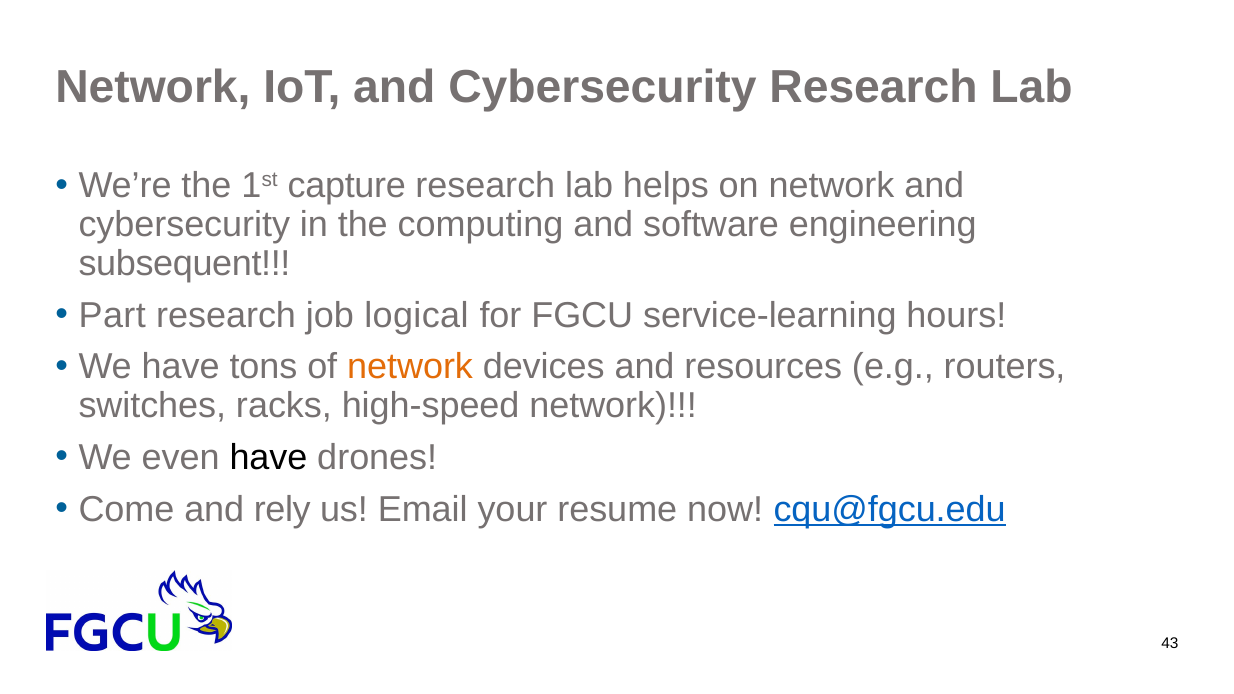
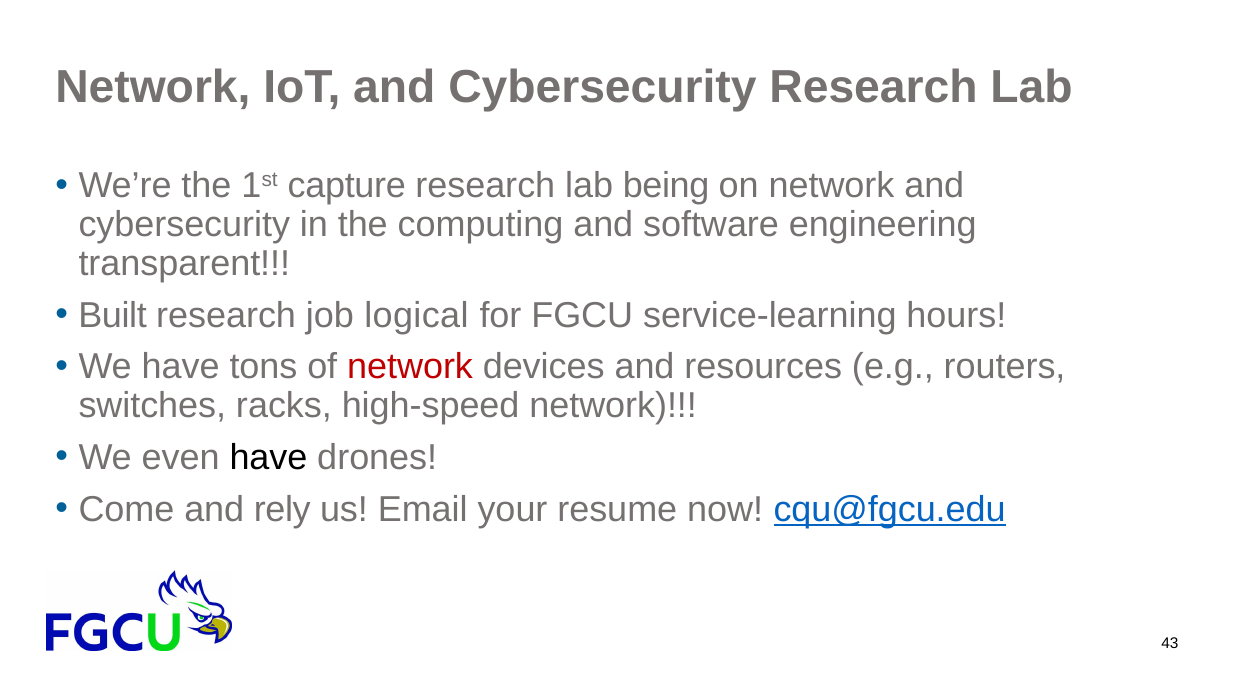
helps: helps -> being
subsequent: subsequent -> transparent
Part: Part -> Built
network at (410, 367) colour: orange -> red
